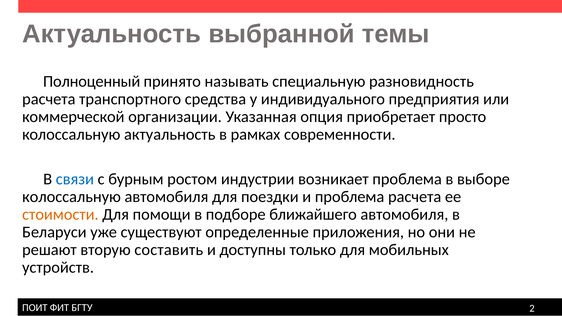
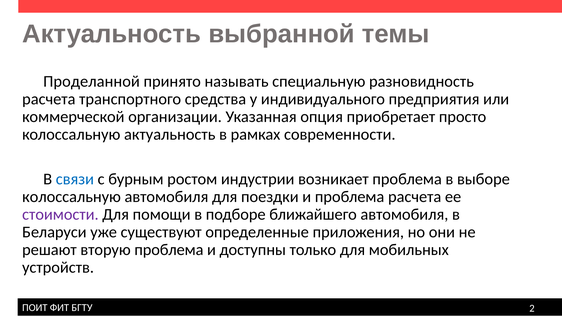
Полноценный: Полноценный -> Проделанной
стоимости colour: orange -> purple
вторую составить: составить -> проблема
